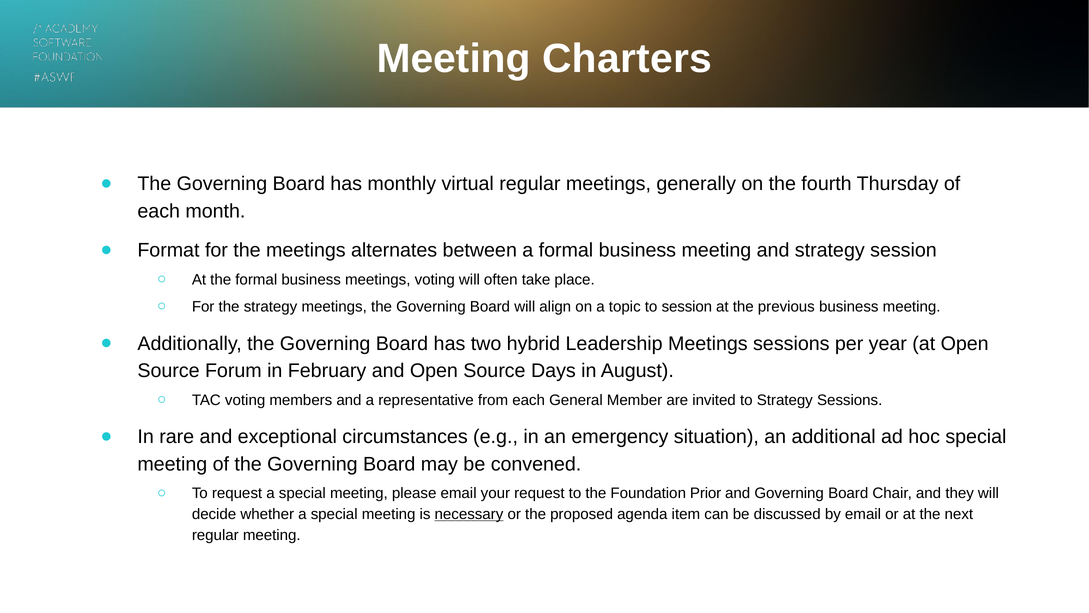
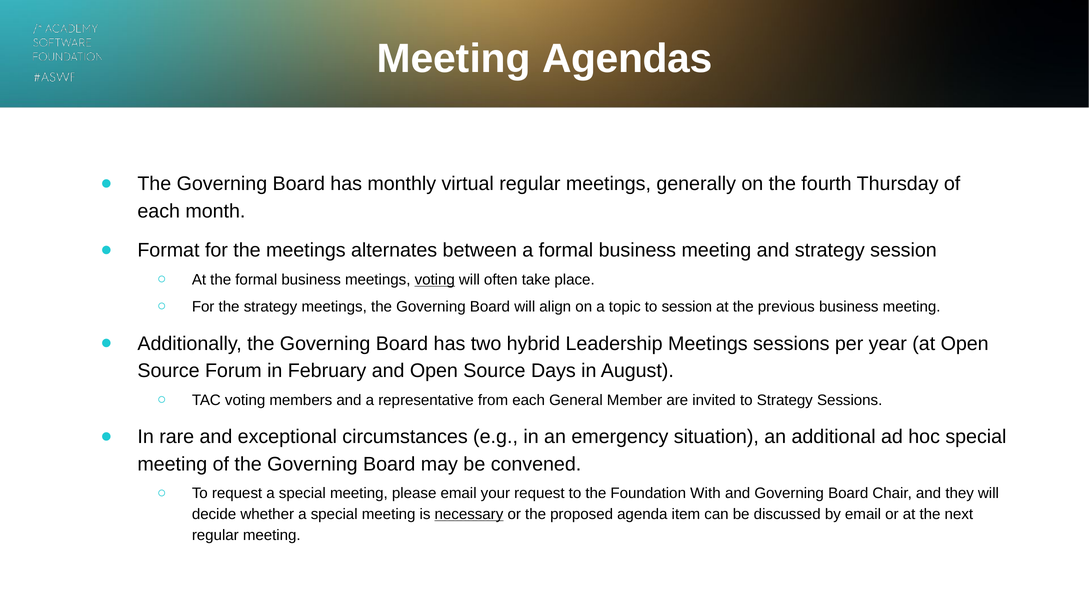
Charters: Charters -> Agendas
voting at (435, 280) underline: none -> present
Prior: Prior -> With
